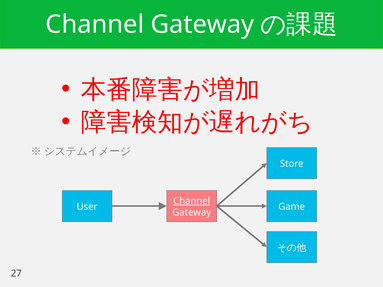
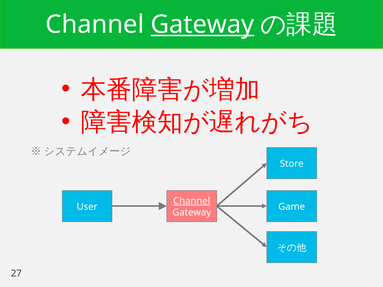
Gateway at (202, 25) underline: none -> present
